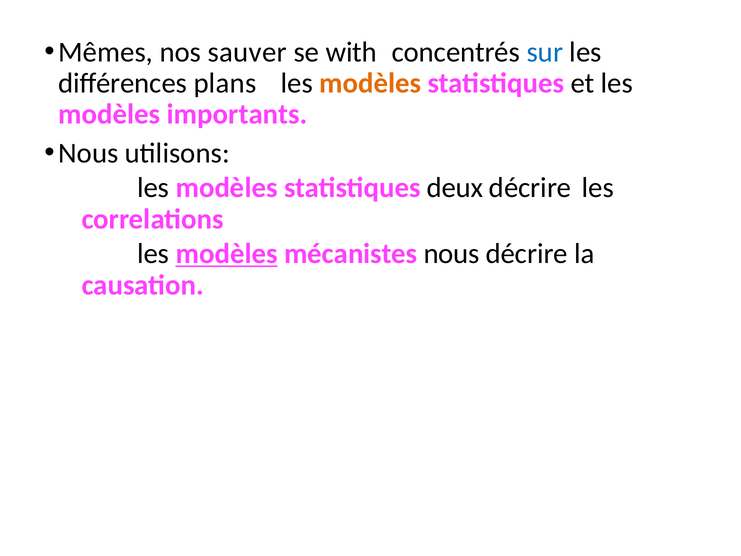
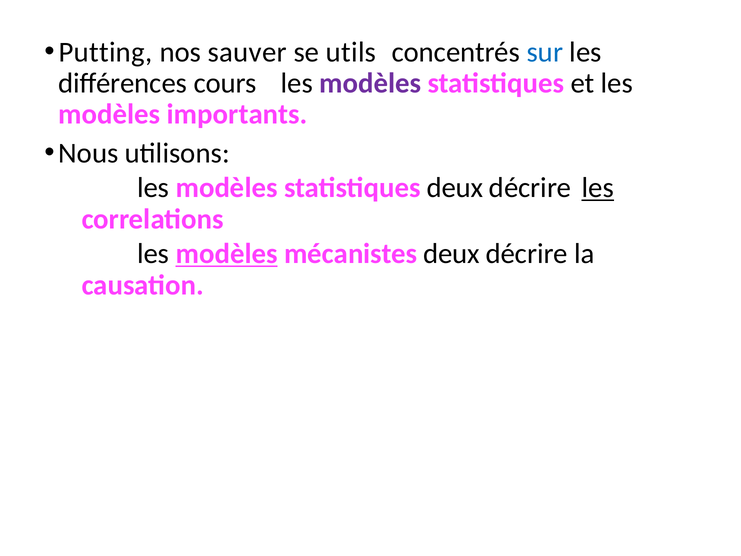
Mêmes: Mêmes -> Putting
with: with -> utils
plans: plans -> cours
modèles at (370, 83) colour: orange -> purple
les at (598, 188) underline: none -> present
mécanistes nous: nous -> deux
